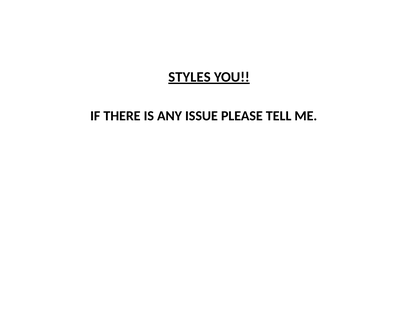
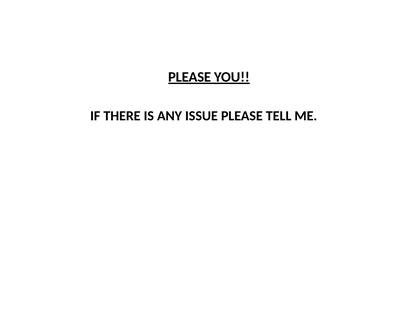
STYLES at (189, 77): STYLES -> PLEASE
